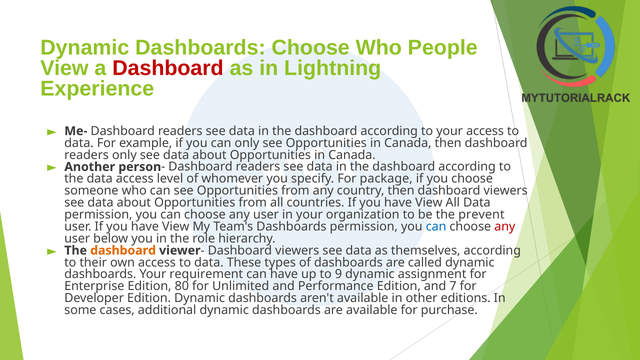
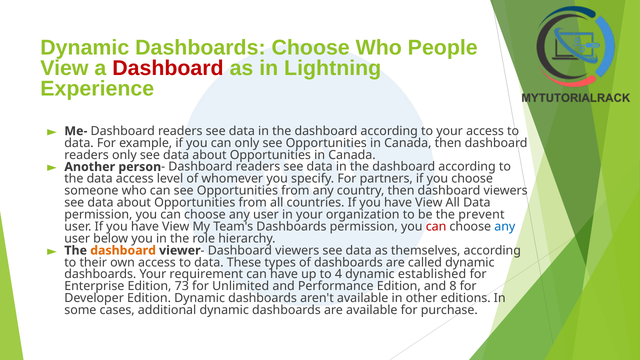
package: package -> partners
can at (436, 227) colour: blue -> red
any at (505, 227) colour: red -> blue
9: 9 -> 4
assignment: assignment -> established
80: 80 -> 73
7: 7 -> 8
